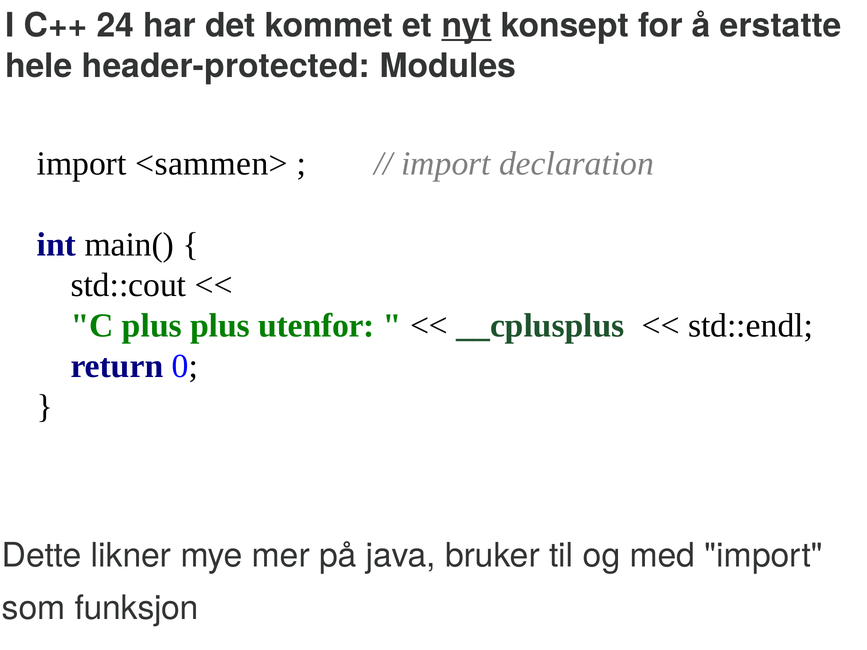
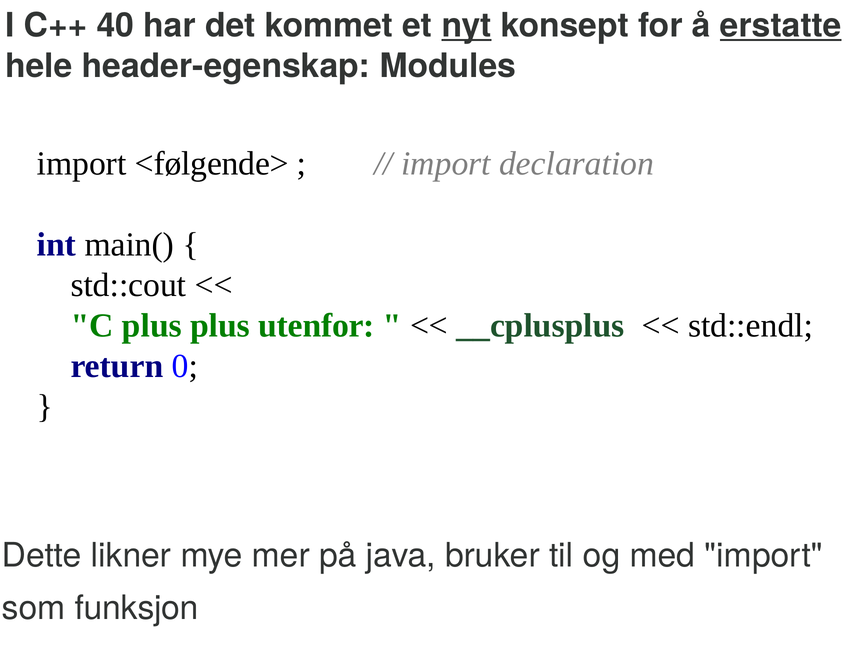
24: 24 -> 40
erstatte underline: none -> present
header-protected: header-protected -> header-egenskap
<sammen>: <sammen> -> <følgende>
